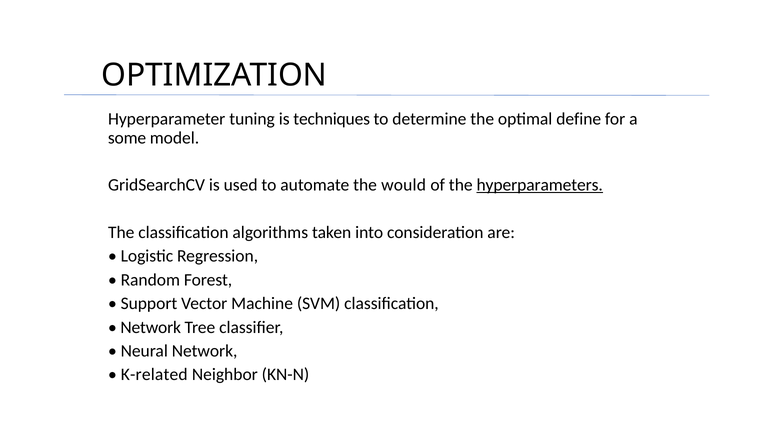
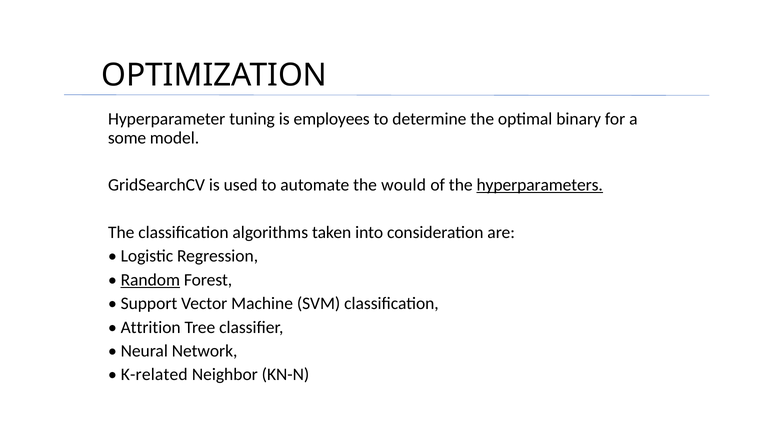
techniques: techniques -> employees
define: define -> binary
Random underline: none -> present
Network at (151, 327): Network -> Attrition
